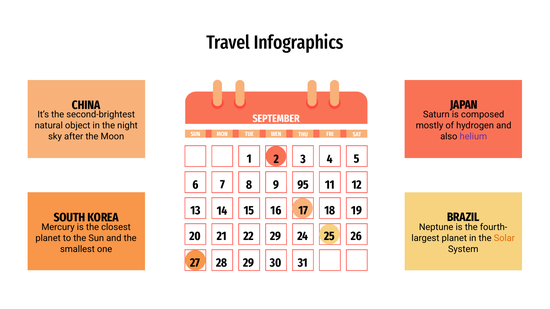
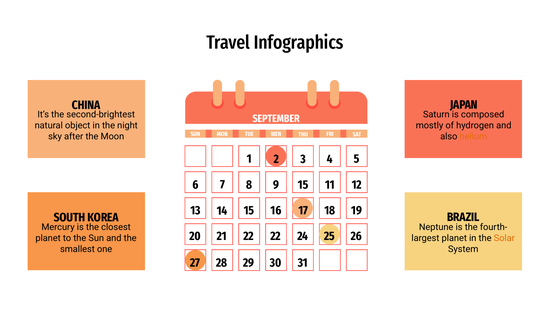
helium colour: purple -> orange
9 95: 95 -> 15
22 29: 29 -> 22
